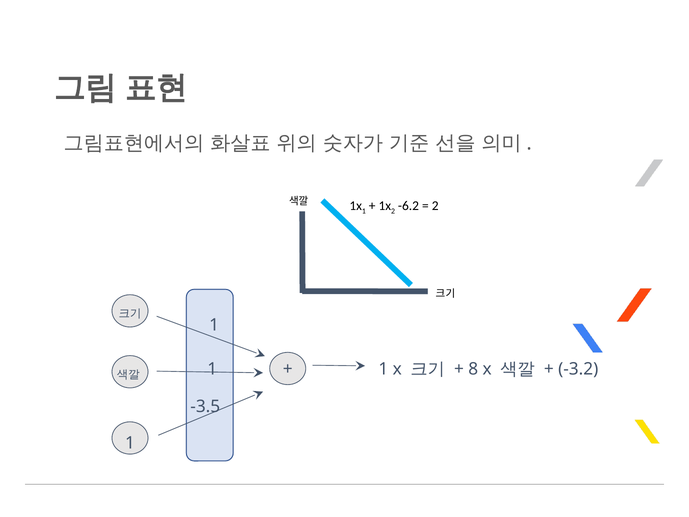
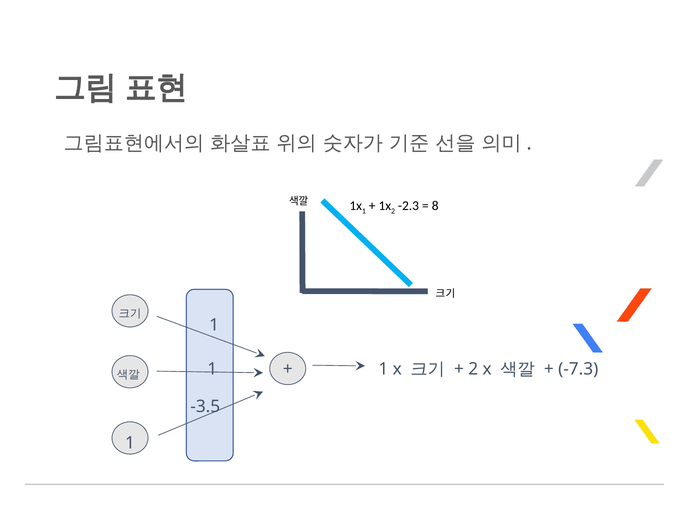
-6.2: -6.2 -> -2.3
2 at (435, 206): 2 -> 8
8 at (473, 369): 8 -> 2
-3.2: -3.2 -> -7.3
